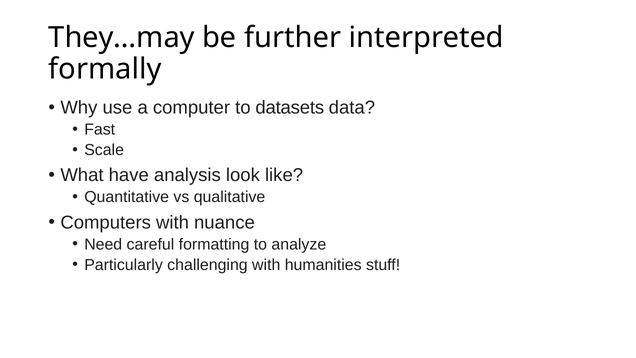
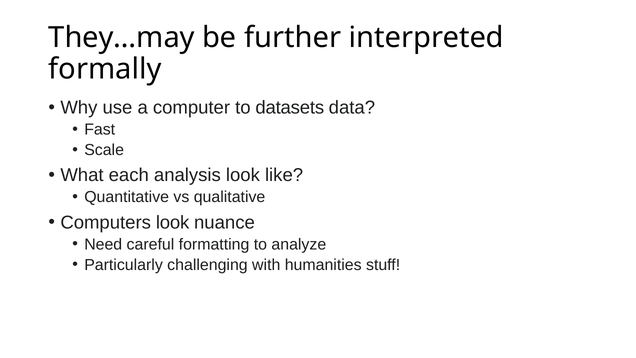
have: have -> each
Computers with: with -> look
